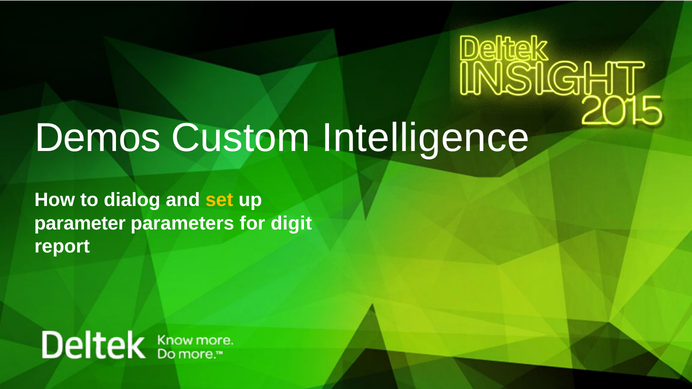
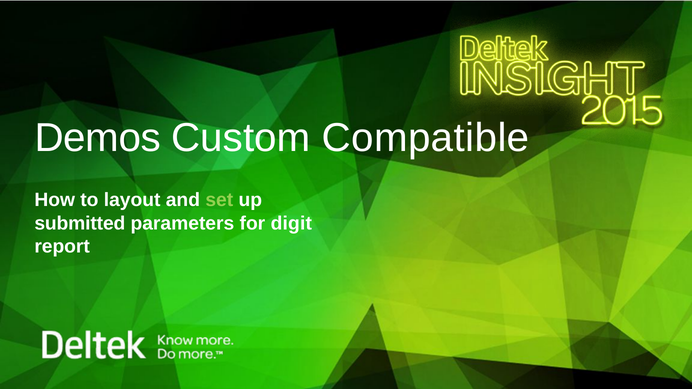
Intelligence: Intelligence -> Compatible
dialog: dialog -> layout
set colour: yellow -> light green
parameter: parameter -> submitted
